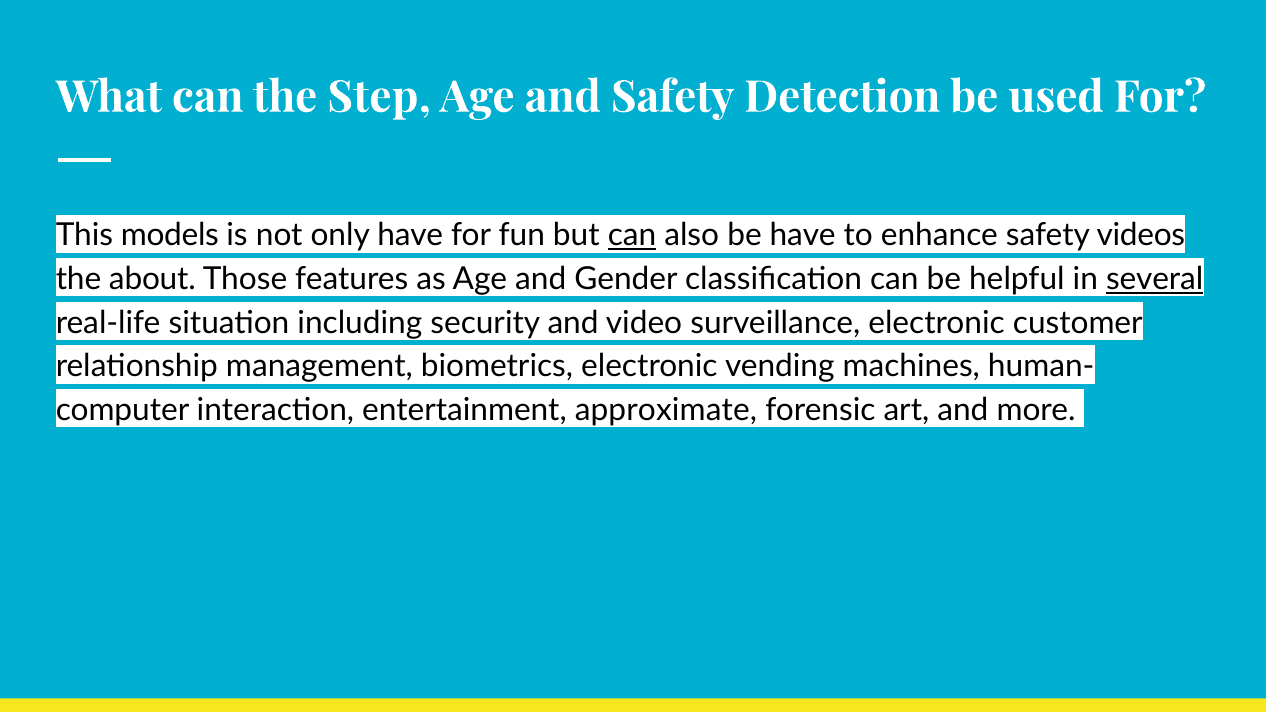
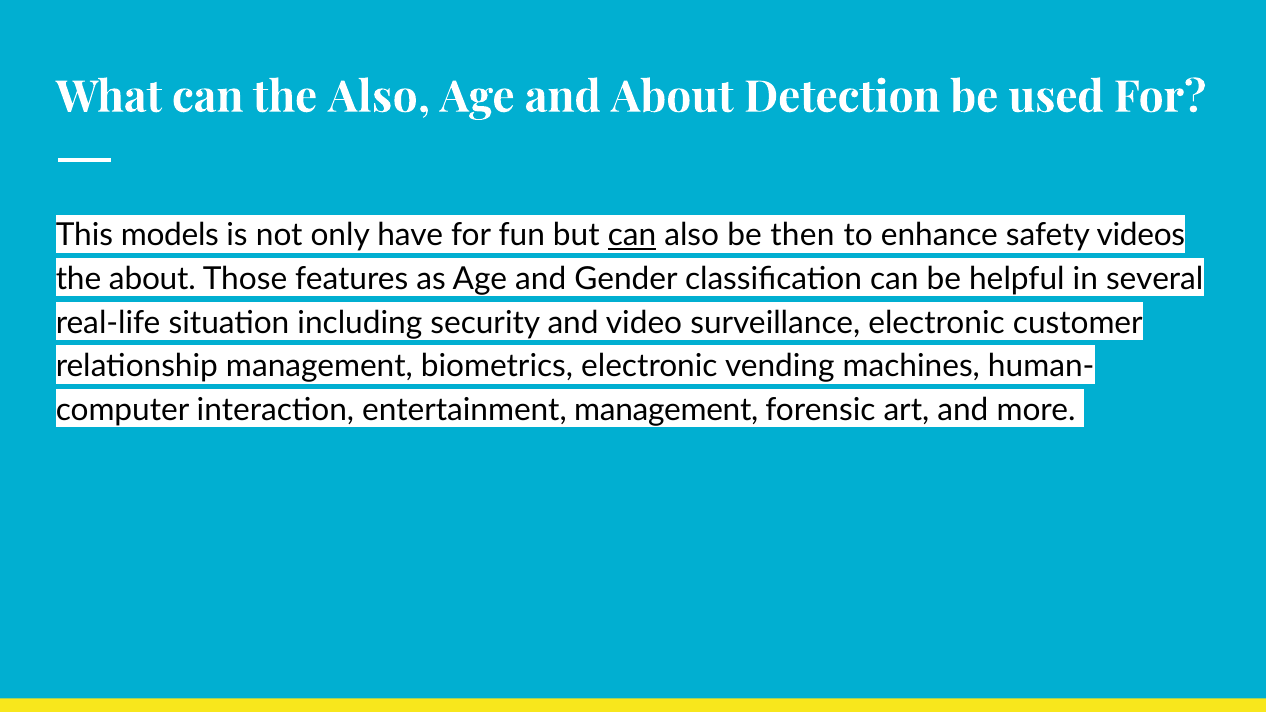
the Step: Step -> Also
and Safety: Safety -> About
be have: have -> then
several underline: present -> none
entertainment approximate: approximate -> management
